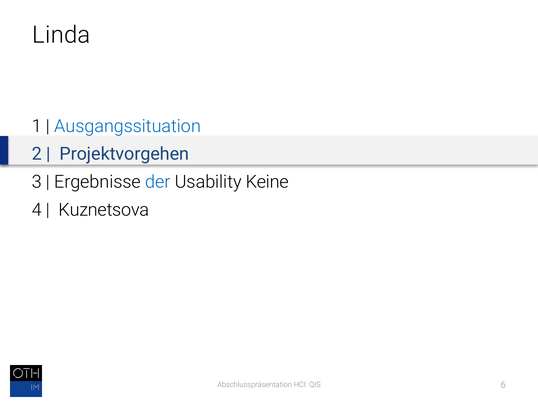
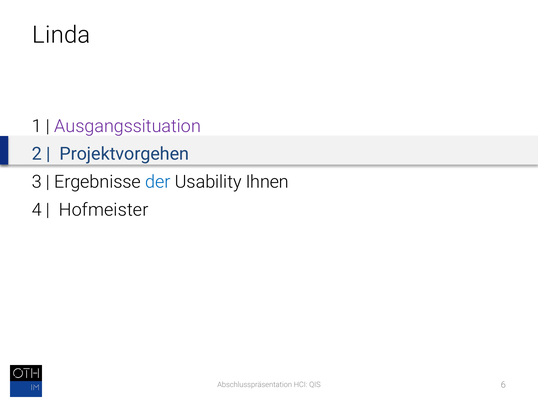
Ausgangssituation colour: blue -> purple
Keine: Keine -> Ihnen
Kuznetsova: Kuznetsova -> Hofmeister
